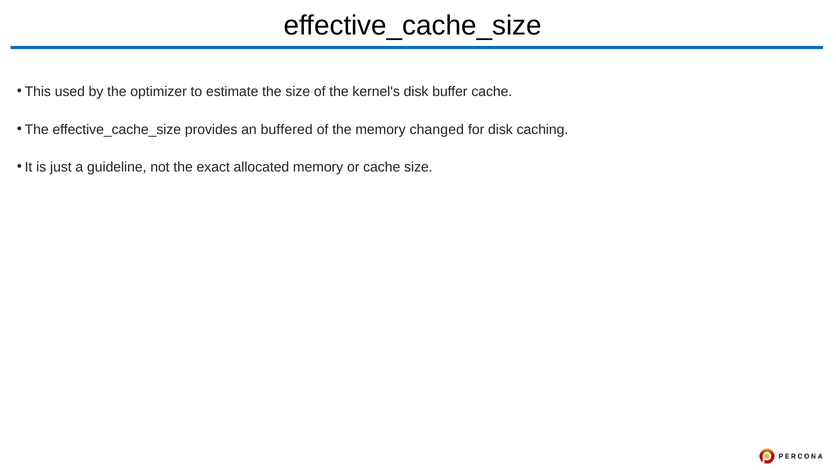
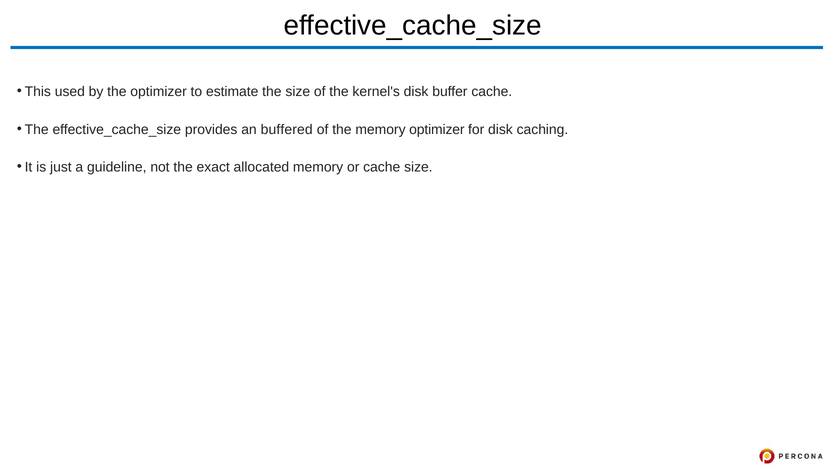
memory changed: changed -> optimizer
